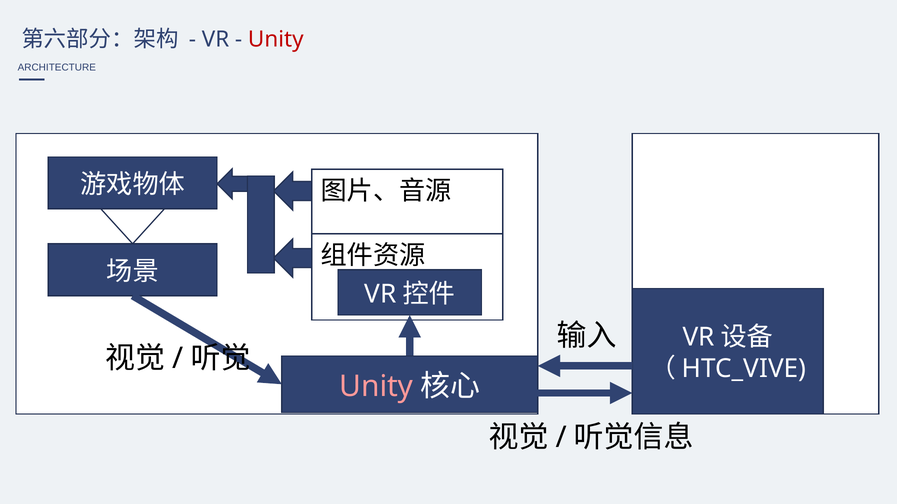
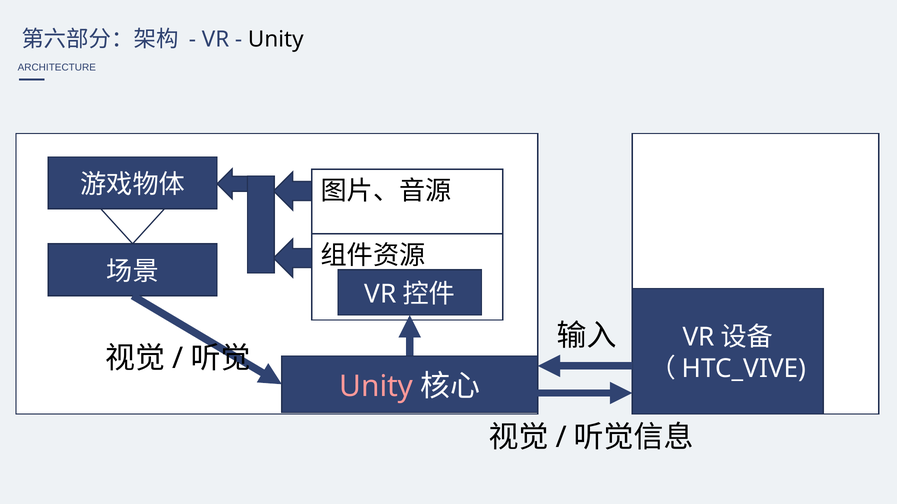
Unity at (276, 40) colour: red -> black
